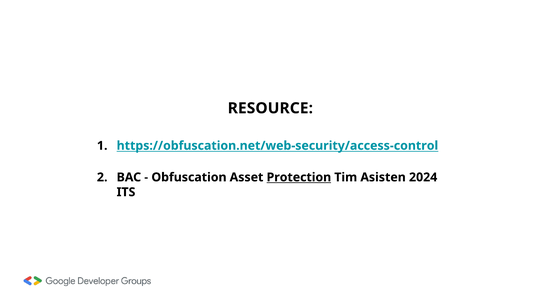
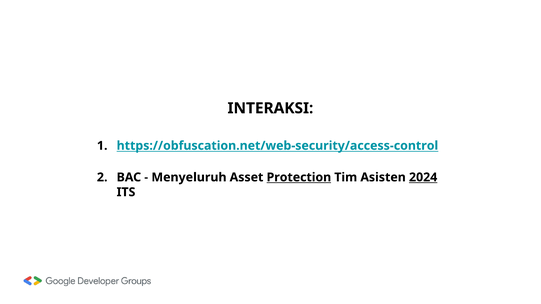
RESOURCE: RESOURCE -> INTERAKSI
Obfuscation: Obfuscation -> Menyeluruh
2024 underline: none -> present
